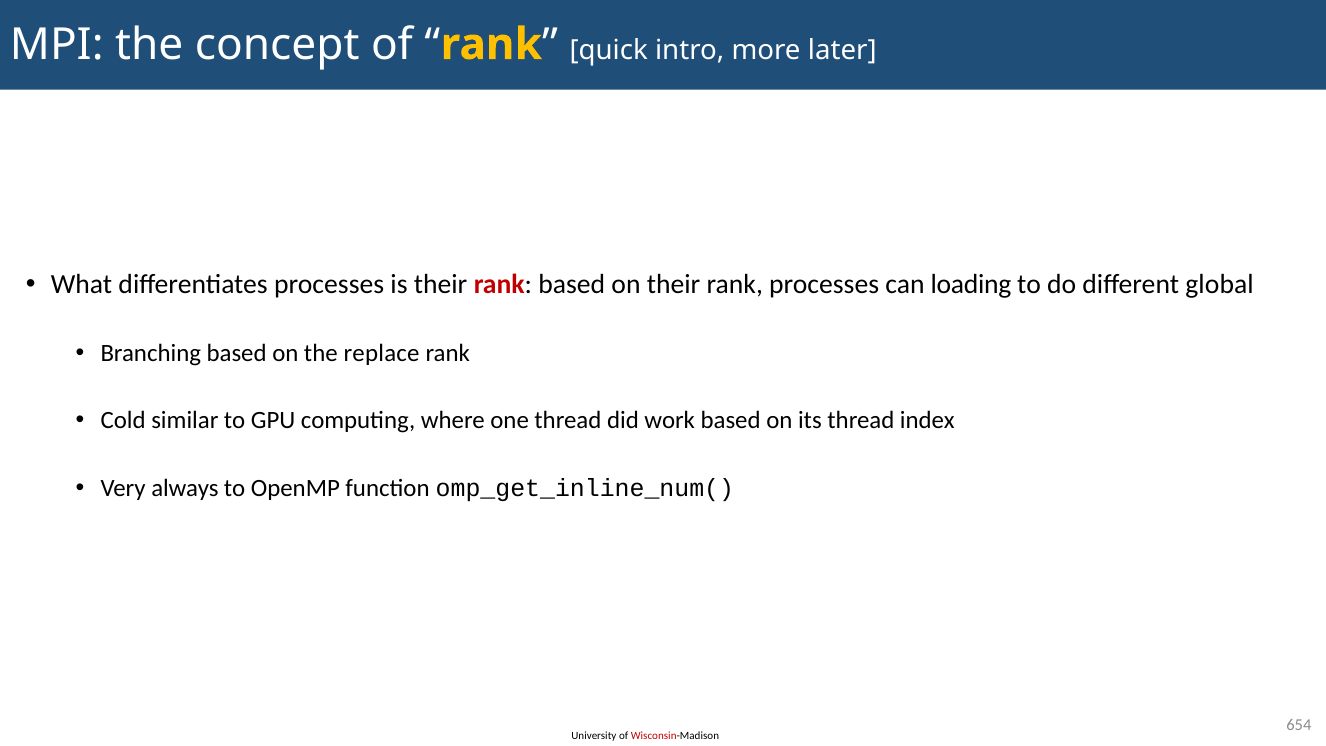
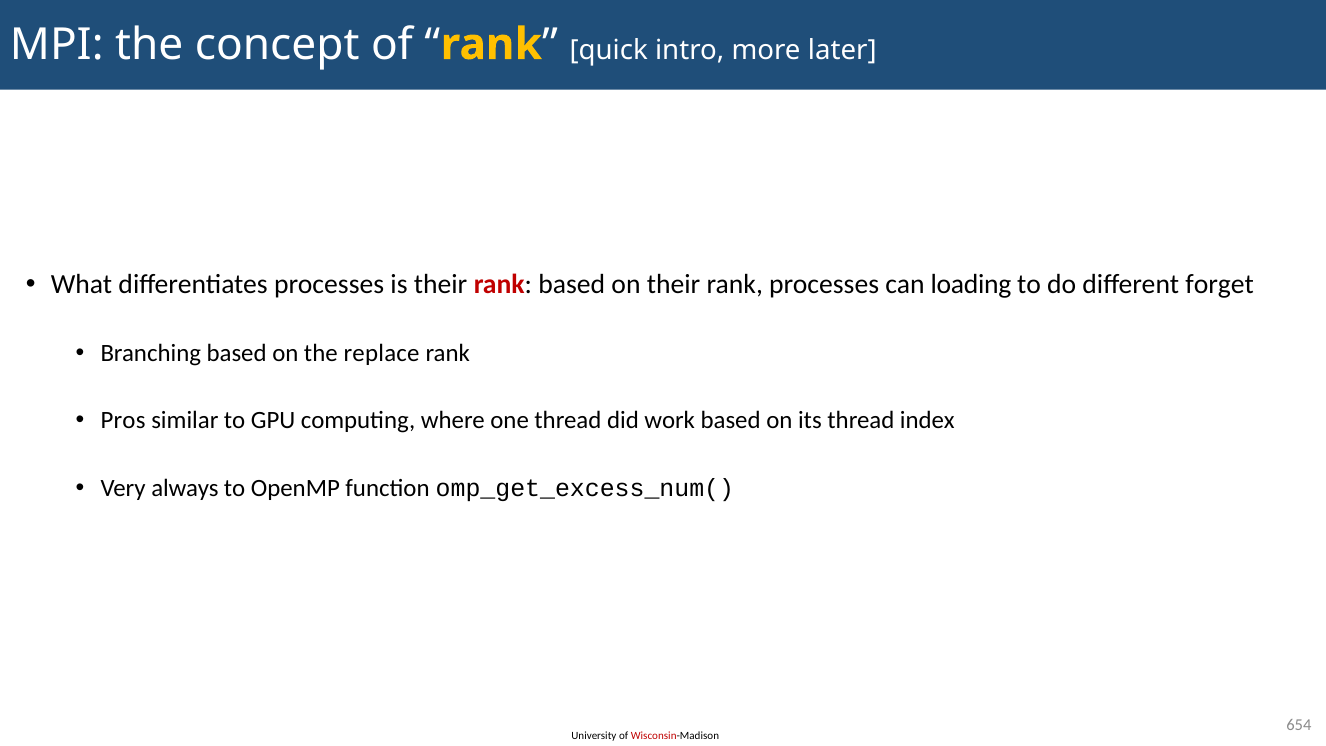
global: global -> forget
Cold: Cold -> Pros
omp_get_inline_num(: omp_get_inline_num( -> omp_get_excess_num(
